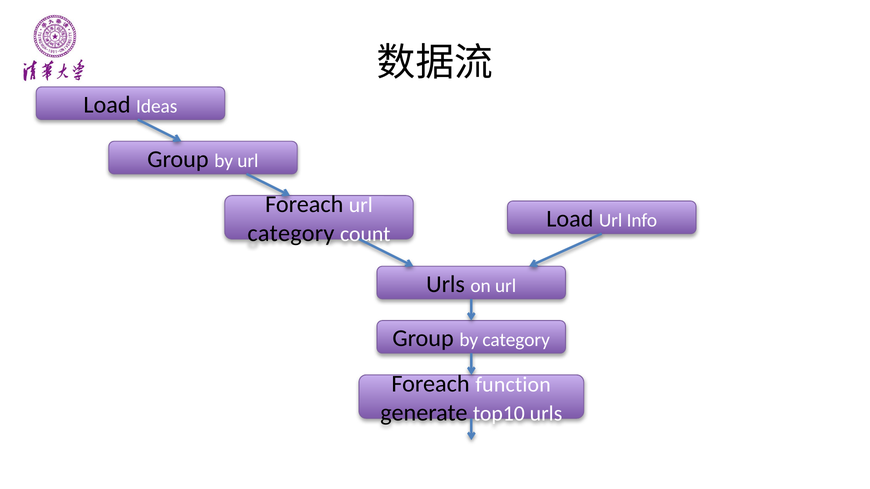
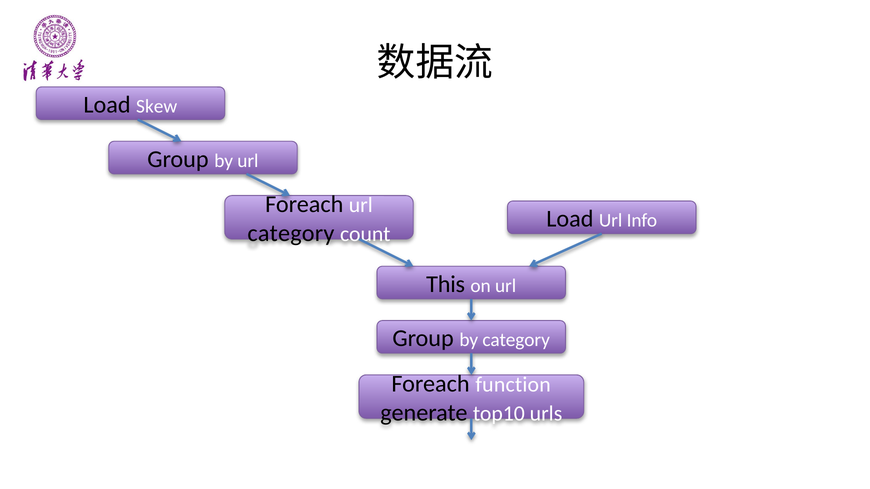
Ideas: Ideas -> Skew
Urls at (446, 284): Urls -> This
